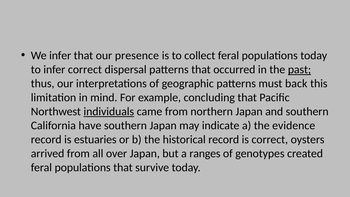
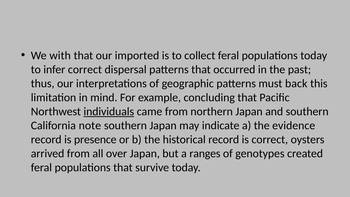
We infer: infer -> with
presence: presence -> imported
past underline: present -> none
have: have -> note
estuaries: estuaries -> presence
